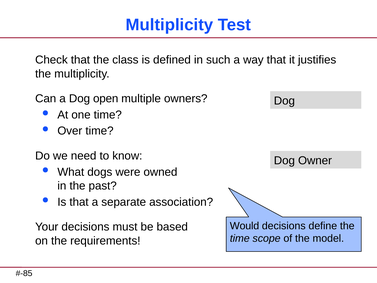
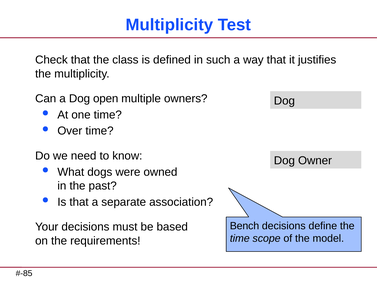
Would: Would -> Bench
